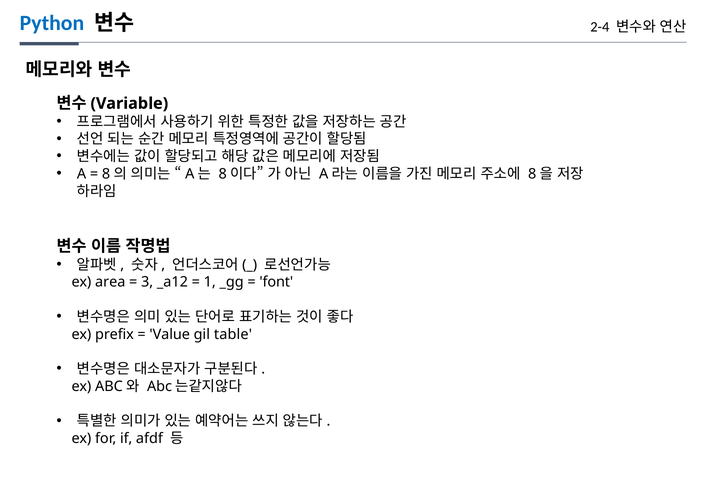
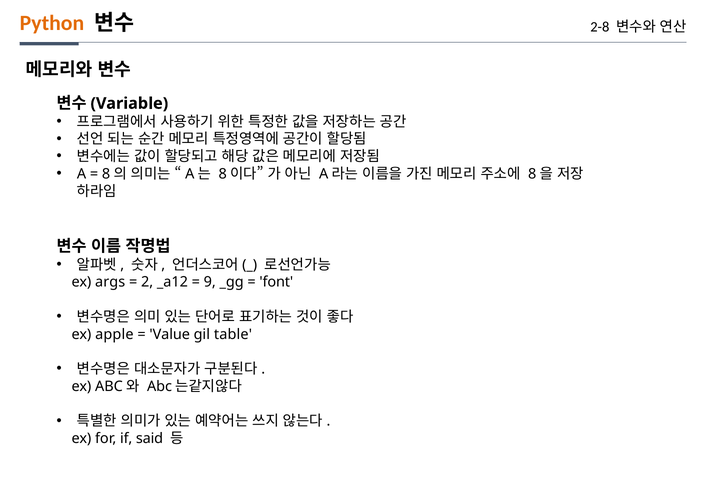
Python colour: blue -> orange
2-4: 2-4 -> 2-8
area: area -> args
3: 3 -> 2
1: 1 -> 9
prefix: prefix -> apple
afdf: afdf -> said
